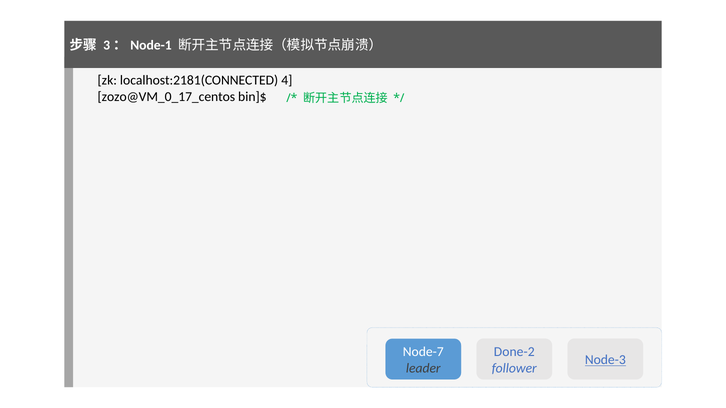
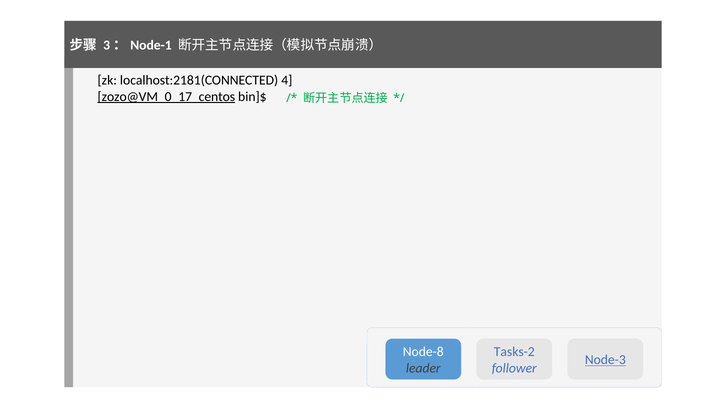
zozo@VM_0_17_centos underline: none -> present
Node-7: Node-7 -> Node-8
Done-2: Done-2 -> Tasks-2
